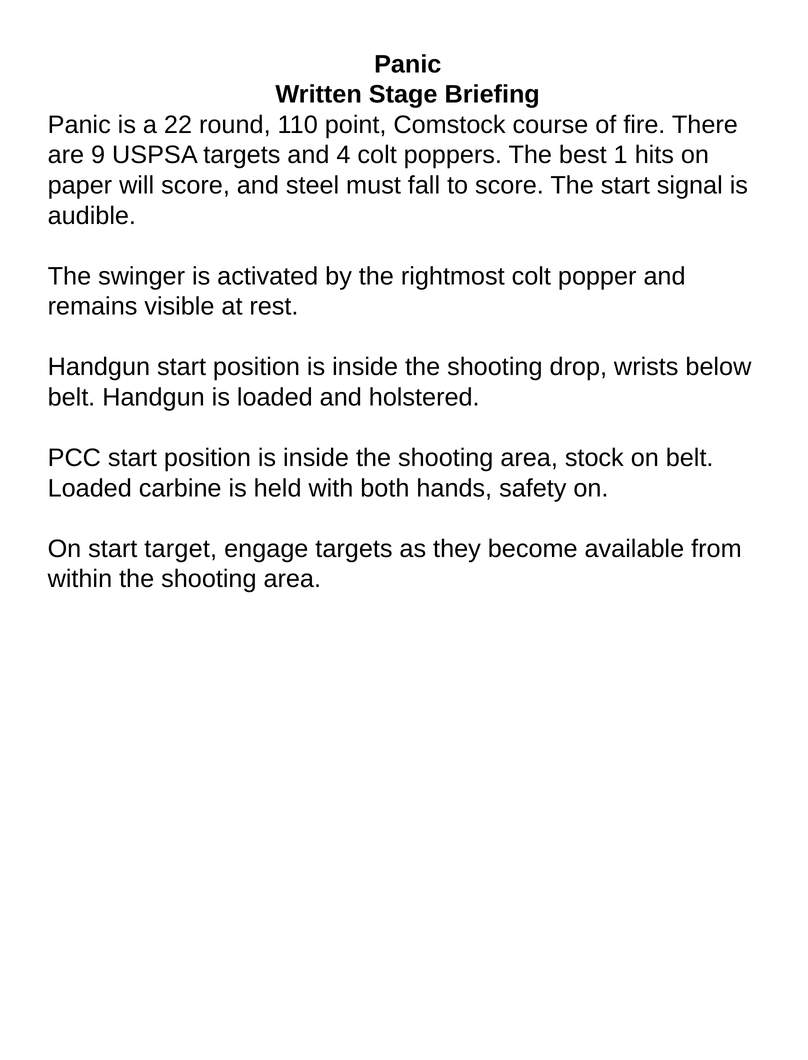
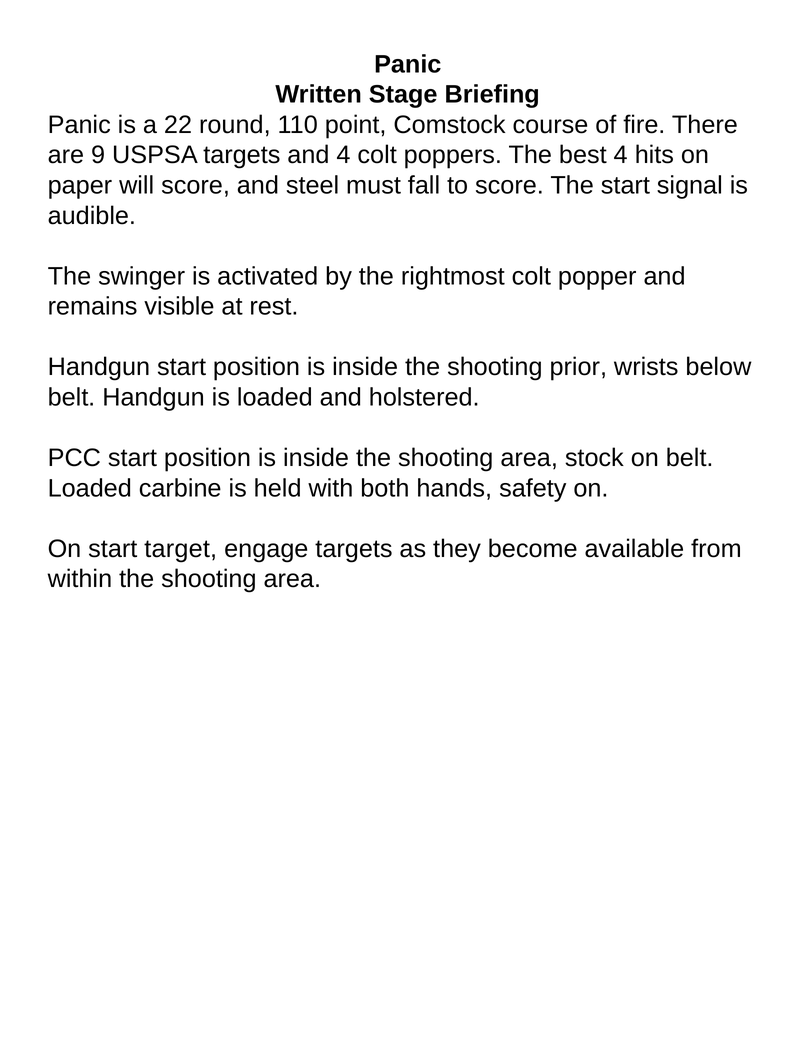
best 1: 1 -> 4
drop: drop -> prior
